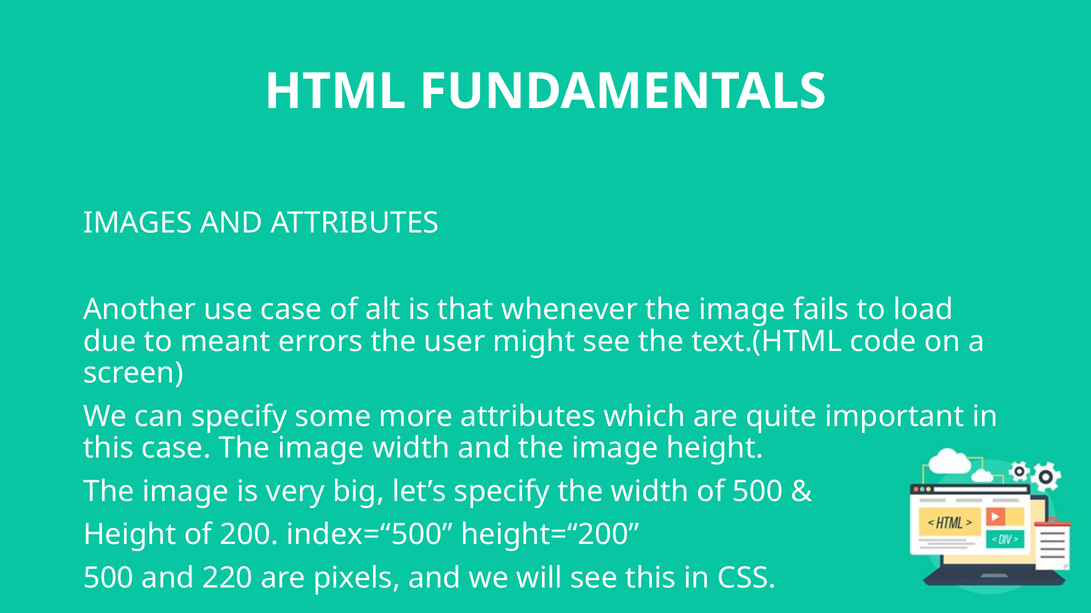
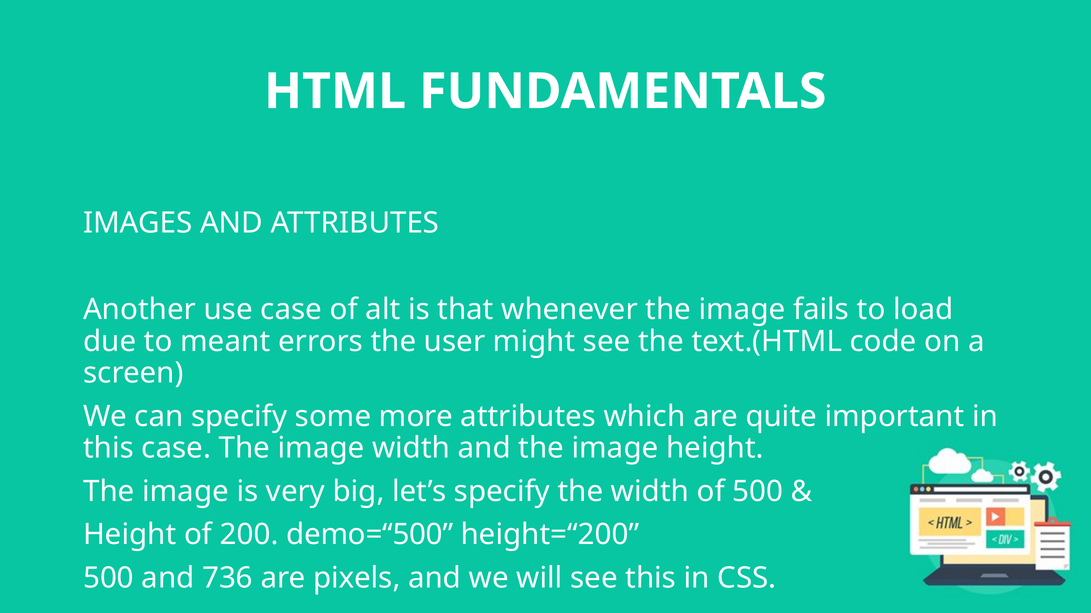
index=“500: index=“500 -> demo=“500
220: 220 -> 736
